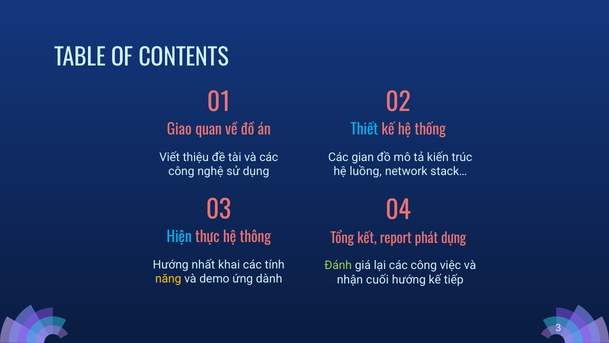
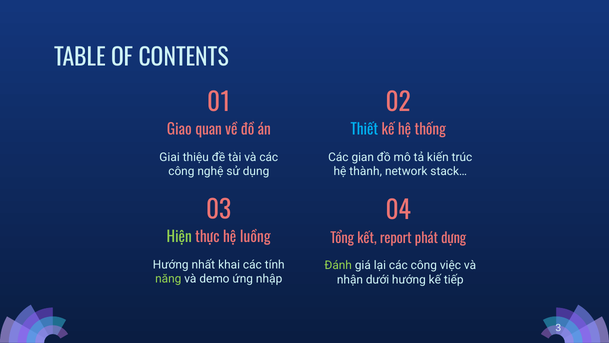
Viết: Viết -> Giai
luồng: luồng -> thành
Hiện colour: light blue -> light green
thông: thông -> luồng
năng colour: yellow -> light green
dành: dành -> nhập
cuối: cuối -> dưới
